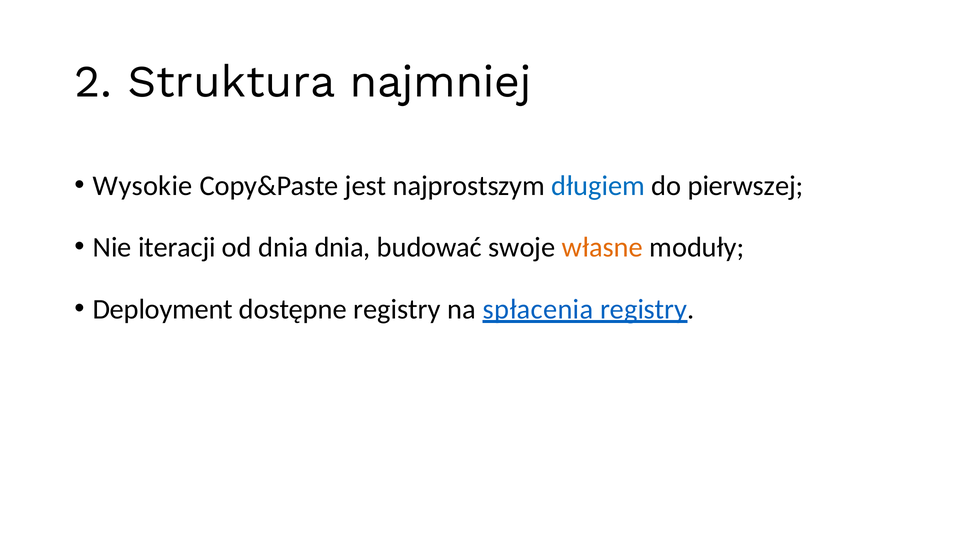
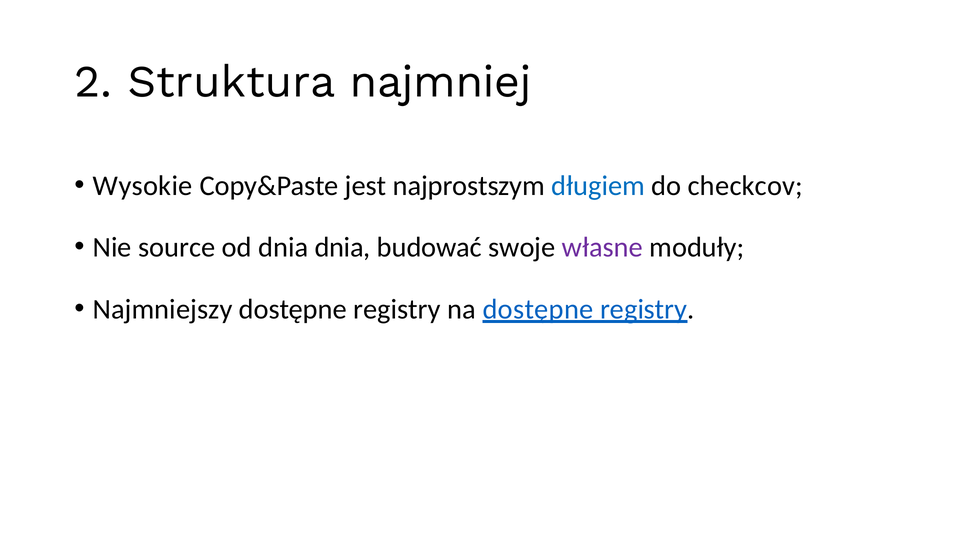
pierwszej: pierwszej -> checkcov
iteracji: iteracji -> source
własne colour: orange -> purple
Deployment: Deployment -> Najmniejszy
na spłacenia: spłacenia -> dostępne
